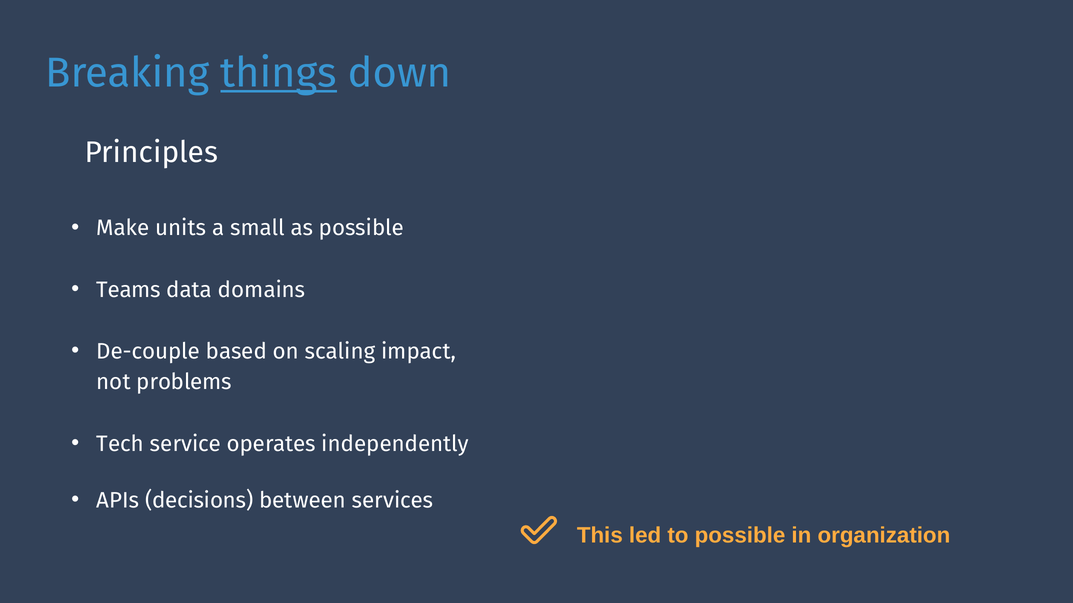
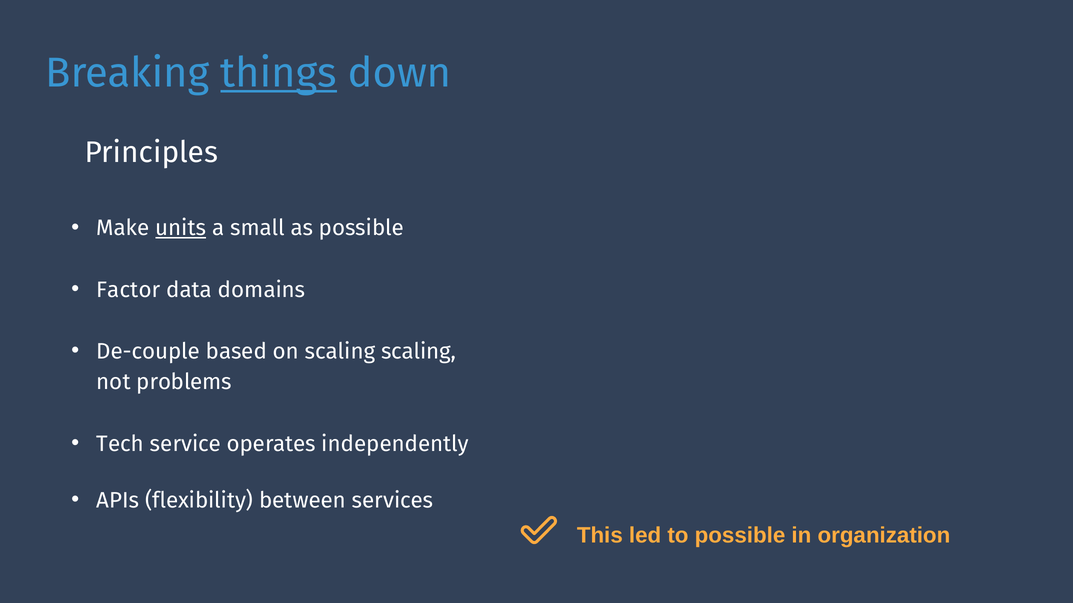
units underline: none -> present
Teams: Teams -> Factor
scaling impact: impact -> scaling
decisions: decisions -> flexibility
